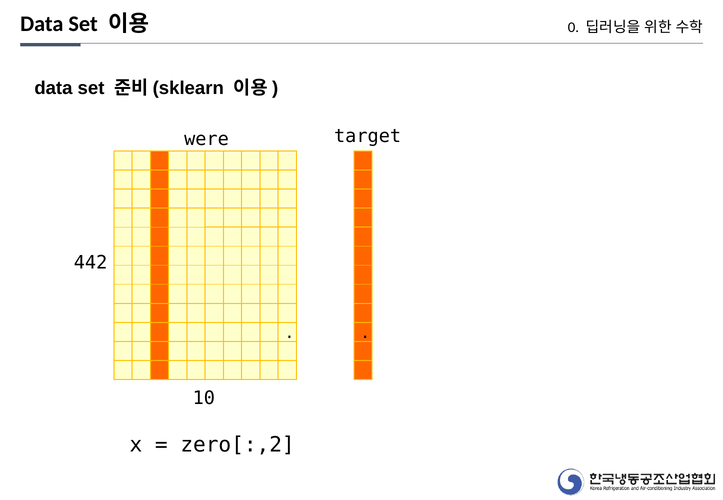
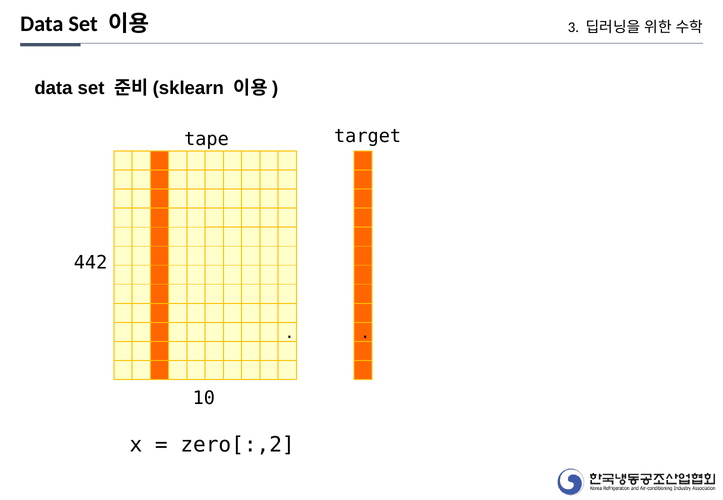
0: 0 -> 3
were: were -> tape
